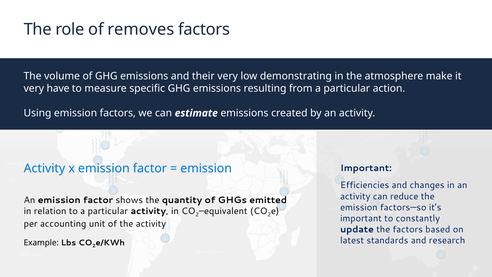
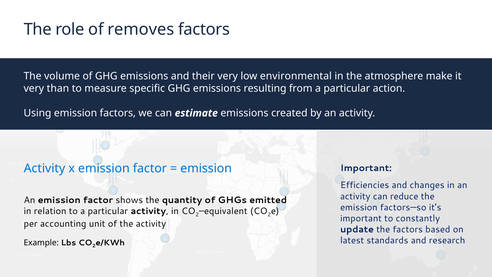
demonstrating: demonstrating -> environmental
have: have -> than
